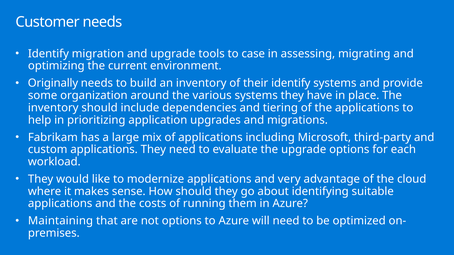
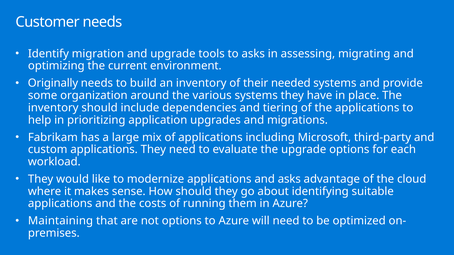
to case: case -> asks
their identify: identify -> needed
and very: very -> asks
